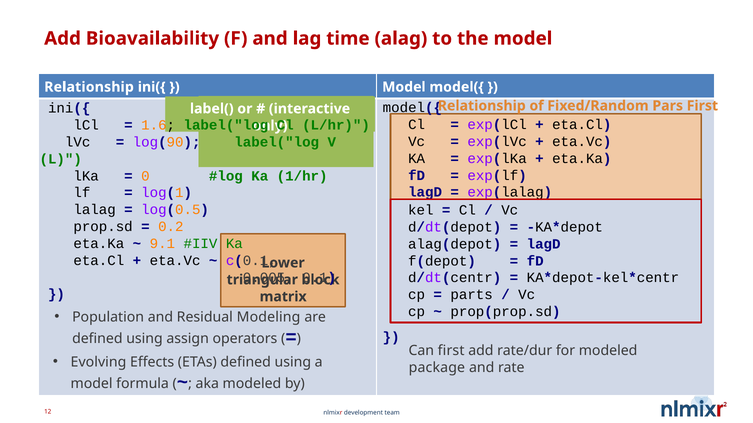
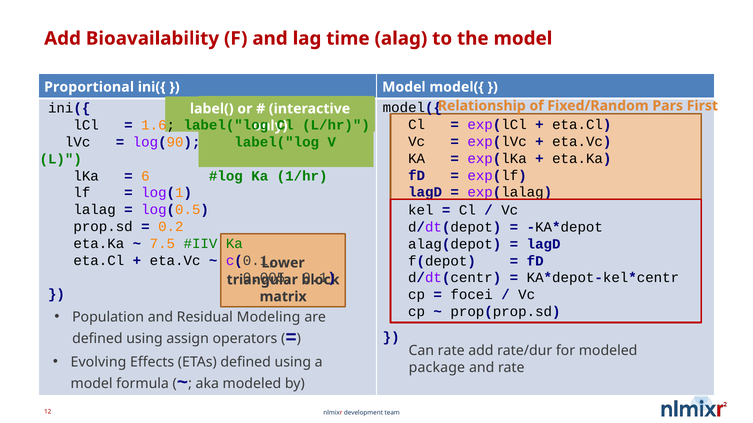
Relationship at (89, 87): Relationship -> Proportional
0: 0 -> 6
9.1: 9.1 -> 7.5
parts: parts -> focei
Can first: first -> rate
